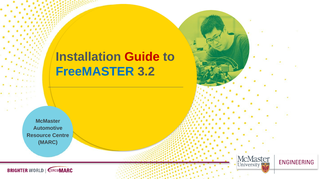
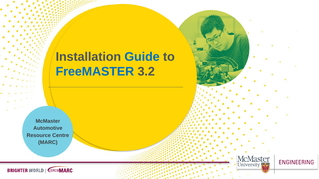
Guide colour: red -> blue
